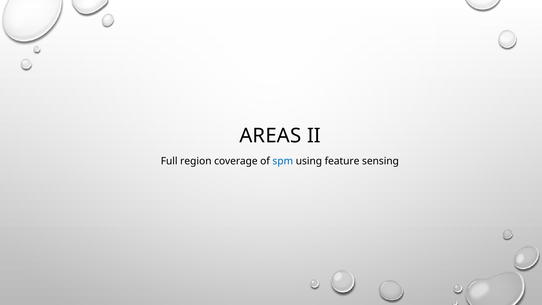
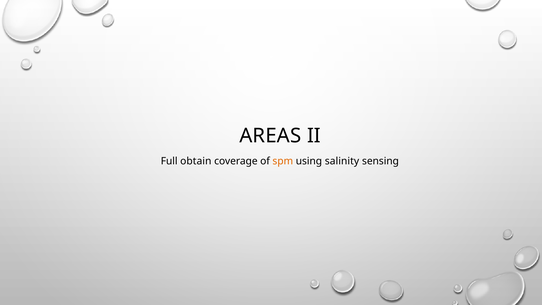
region: region -> obtain
spm colour: blue -> orange
feature: feature -> salinity
